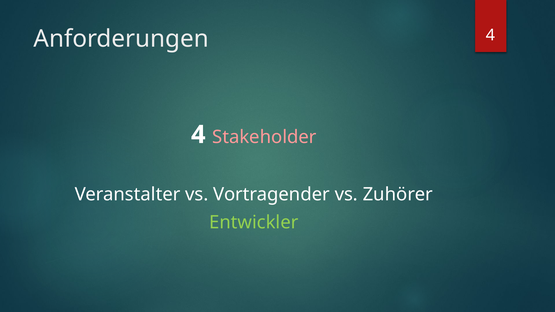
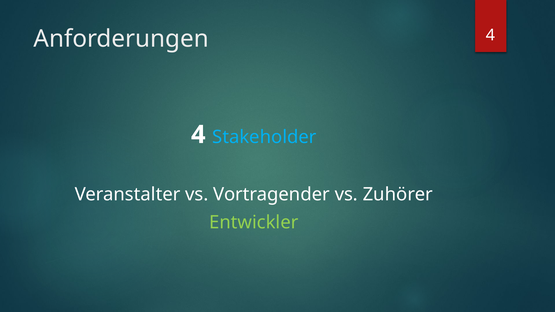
Stakeholder colour: pink -> light blue
